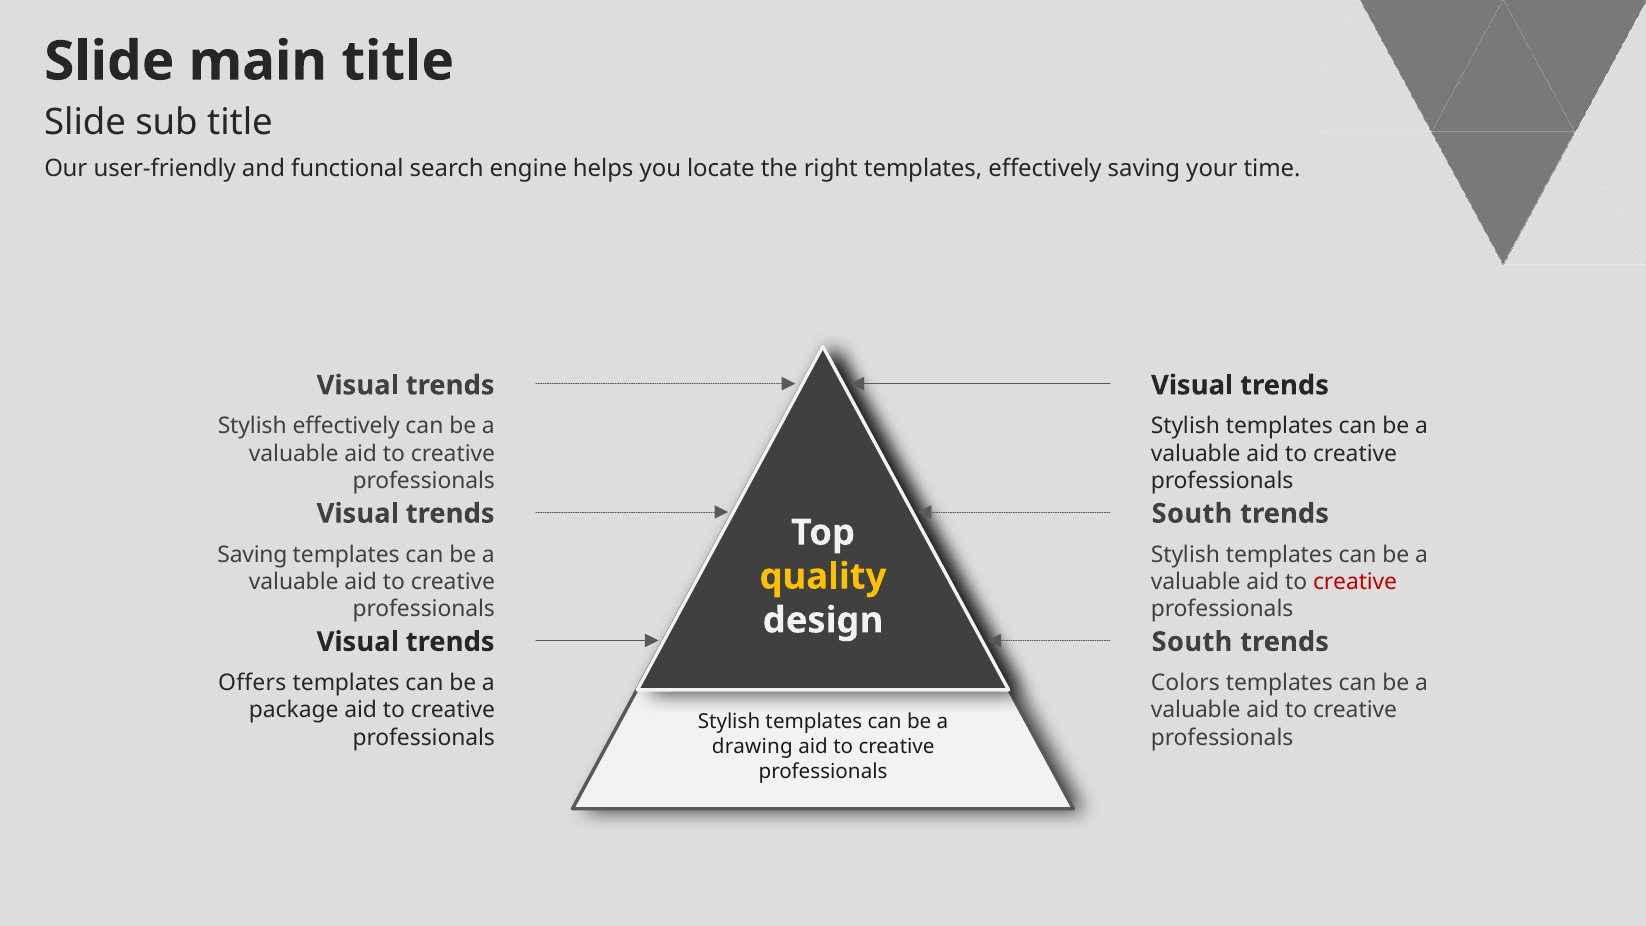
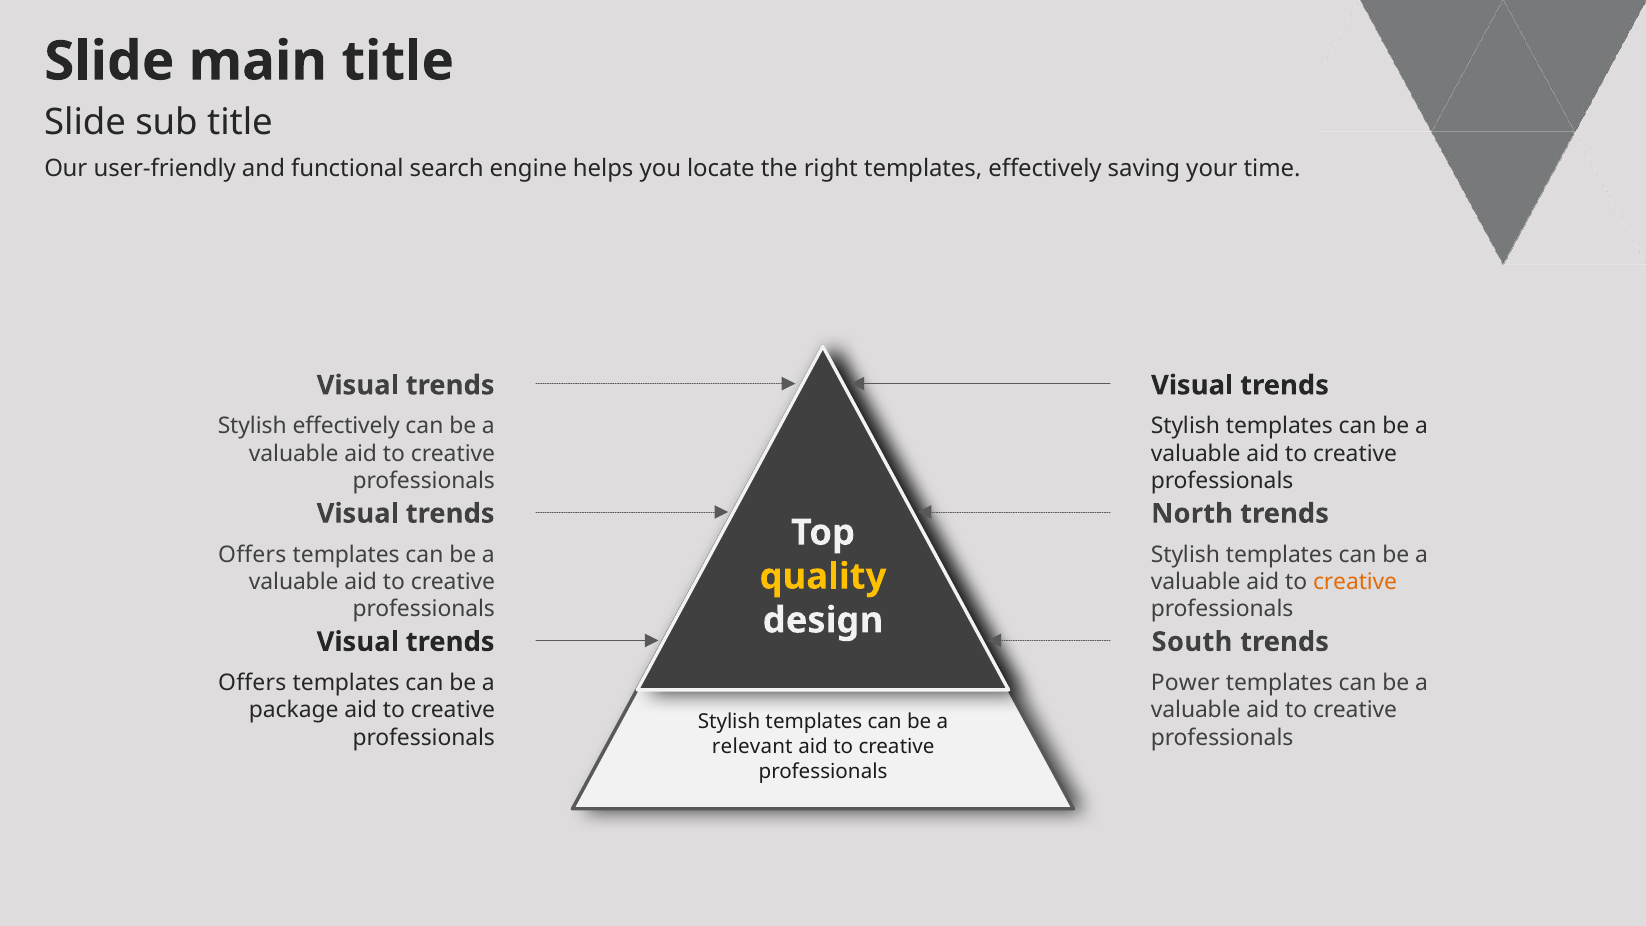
South at (1192, 514): South -> North
Saving at (252, 554): Saving -> Offers
creative at (1355, 582) colour: red -> orange
Colors: Colors -> Power
drawing: drawing -> relevant
